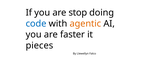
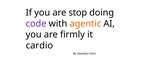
code colour: blue -> purple
faster: faster -> firmly
pieces: pieces -> cardio
